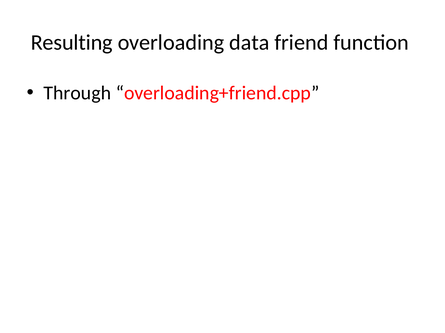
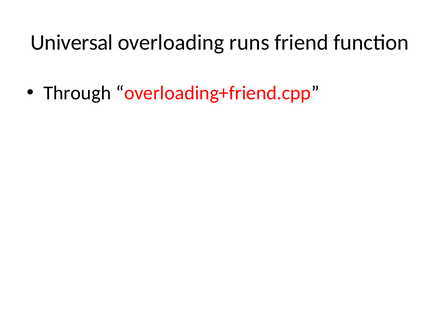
Resulting: Resulting -> Universal
data: data -> runs
